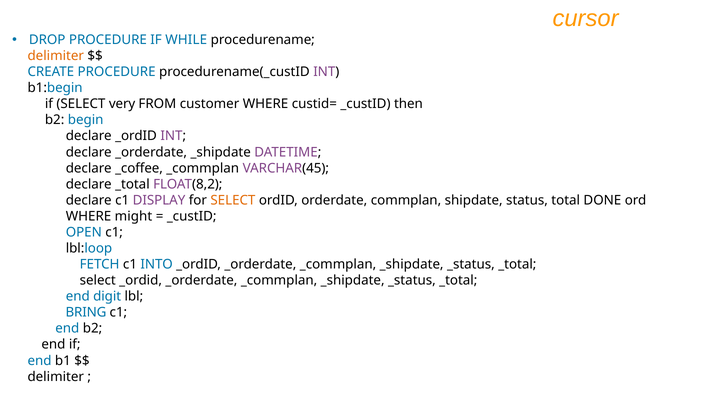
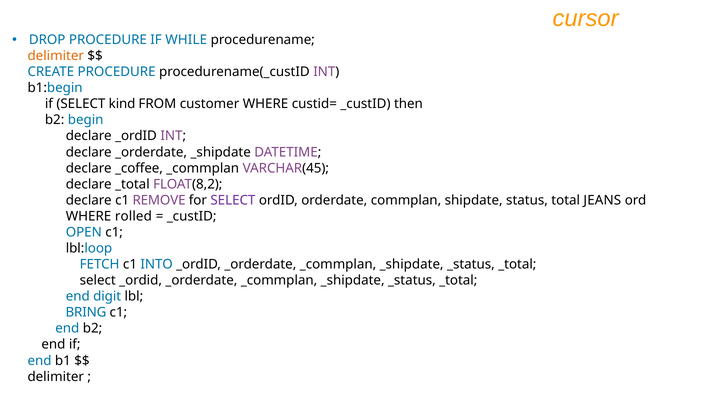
very: very -> kind
DISPLAY: DISPLAY -> REMOVE
SELECT at (233, 200) colour: orange -> purple
DONE: DONE -> JEANS
might: might -> rolled
